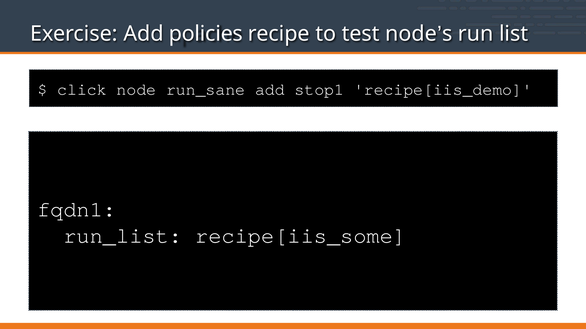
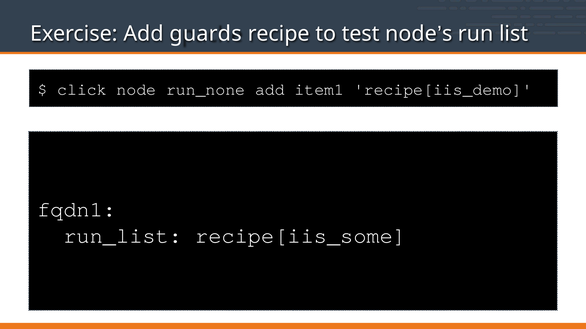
policies: policies -> guards
run_sane: run_sane -> run_none
stop1: stop1 -> item1
